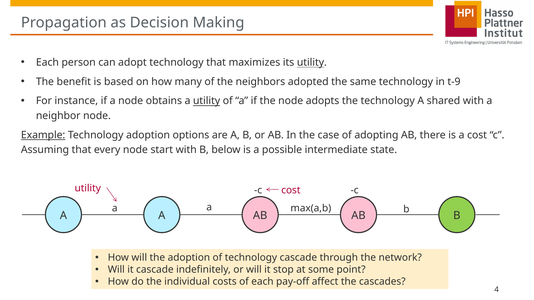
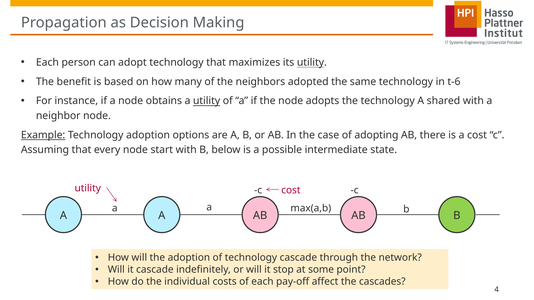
t-9: t-9 -> t-6
